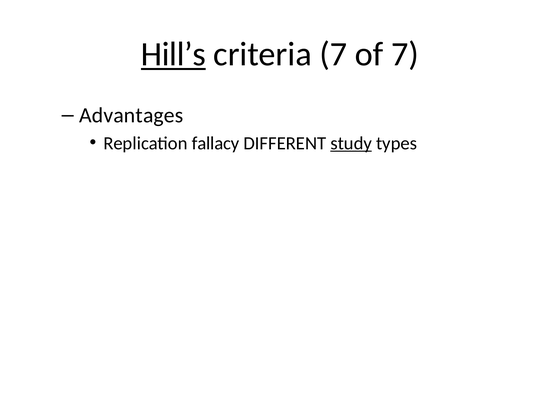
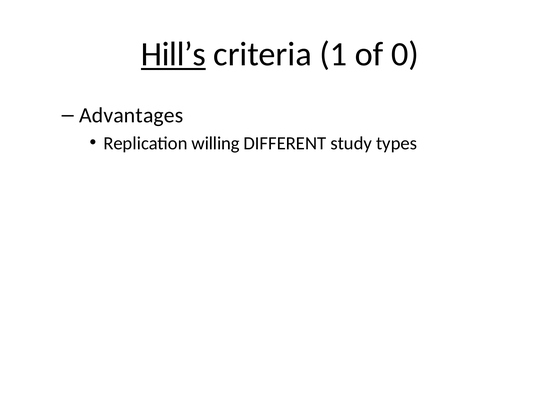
criteria 7: 7 -> 1
of 7: 7 -> 0
fallacy: fallacy -> willing
study underline: present -> none
